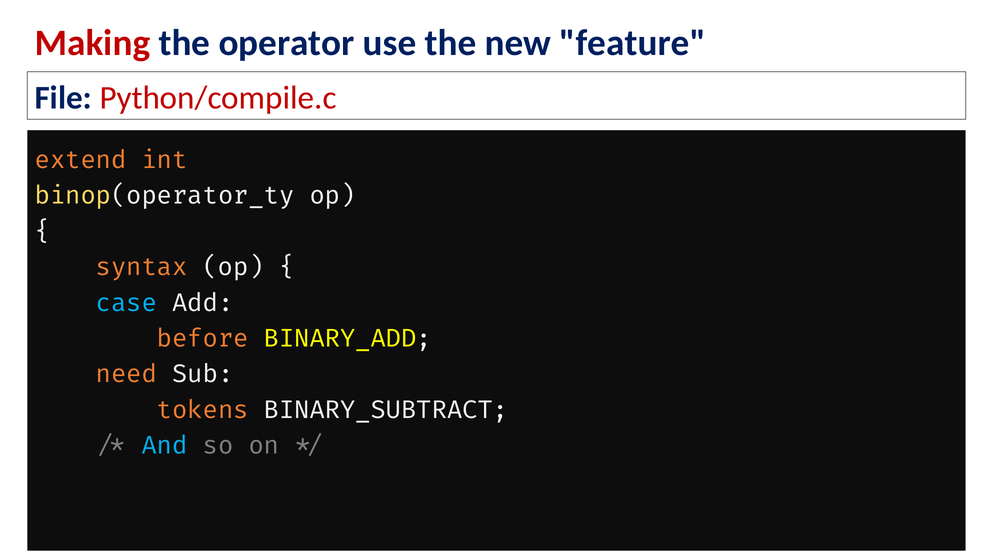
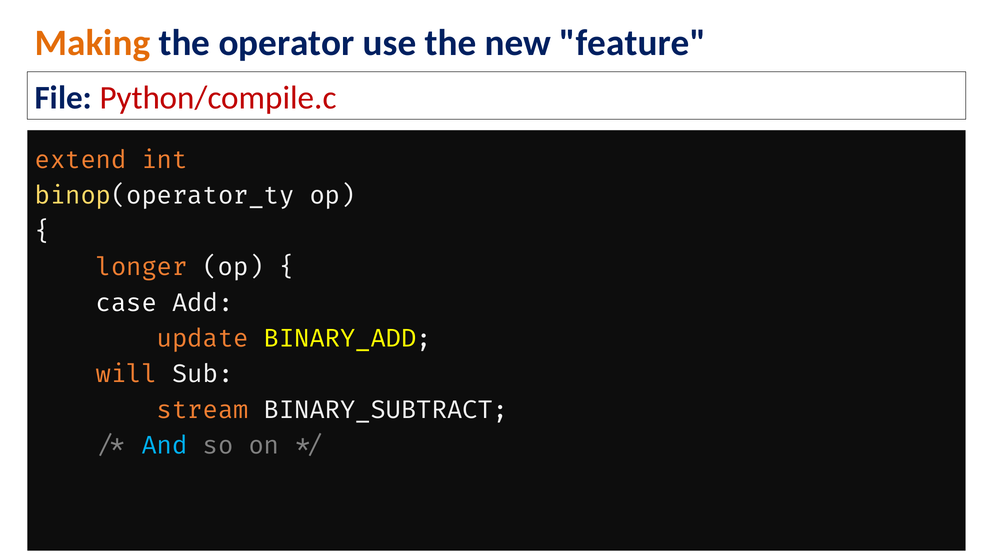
Making colour: red -> orange
syntax: syntax -> longer
case colour: light blue -> white
before: before -> update
need: need -> will
tokens: tokens -> stream
